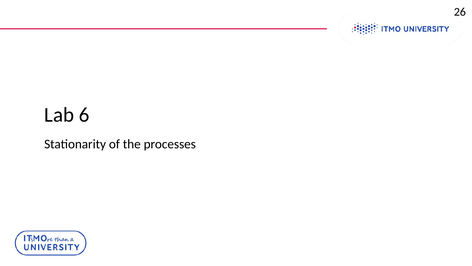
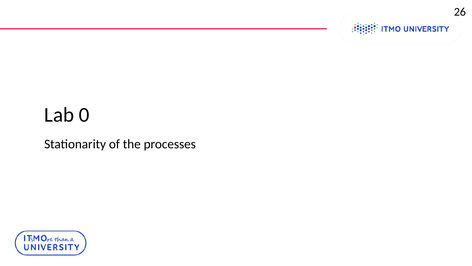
6: 6 -> 0
